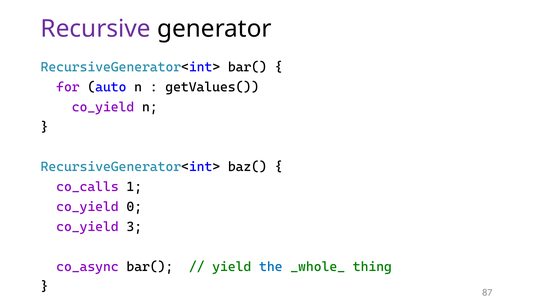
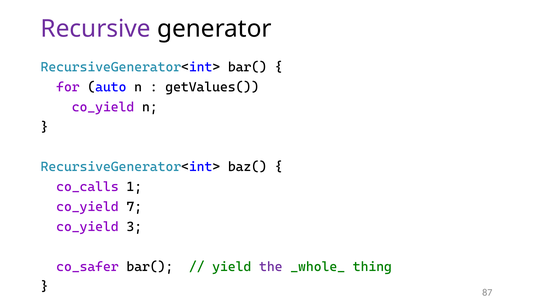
0: 0 -> 7
co_async: co_async -> co_safer
the colour: blue -> purple
